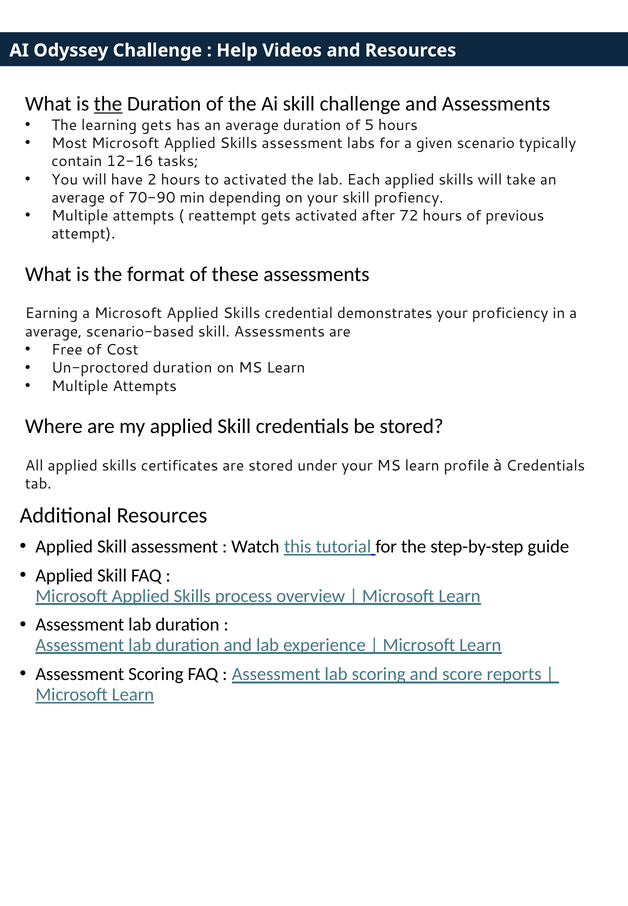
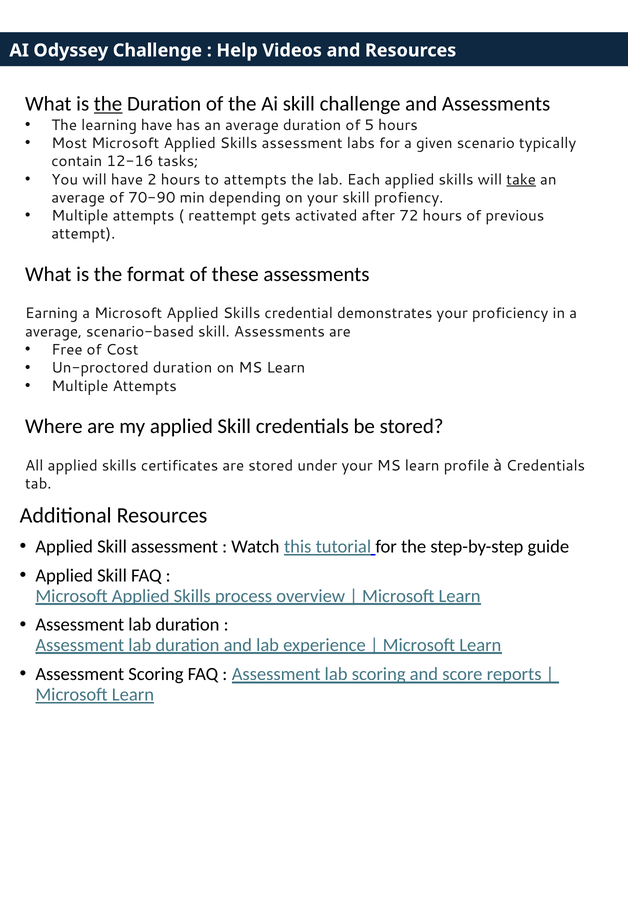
learning gets: gets -> have
to activated: activated -> attempts
take underline: none -> present
